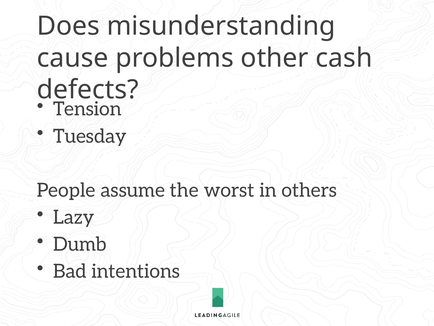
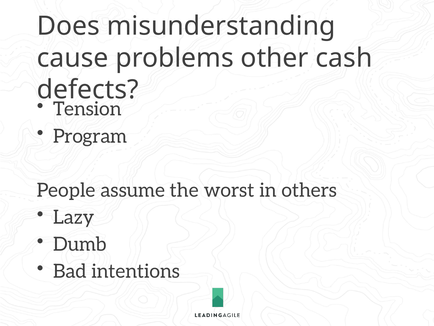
Tuesday: Tuesday -> Program
